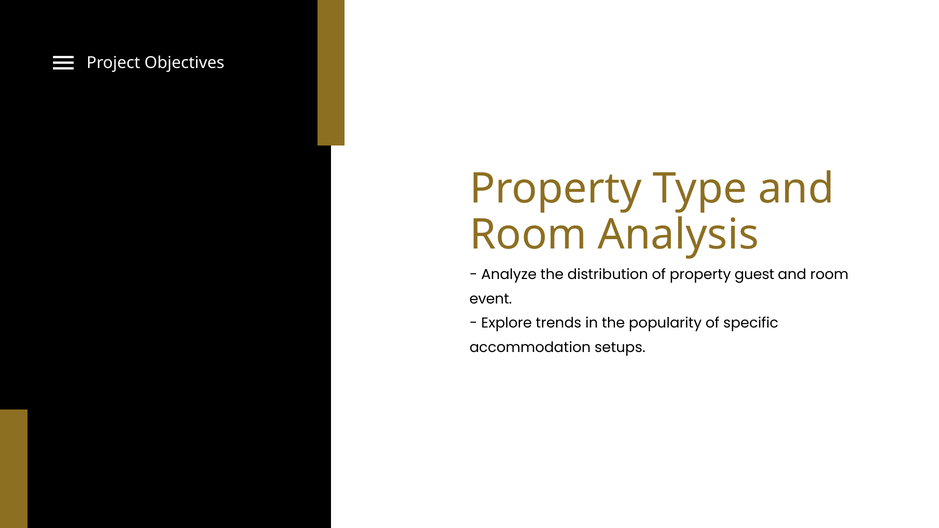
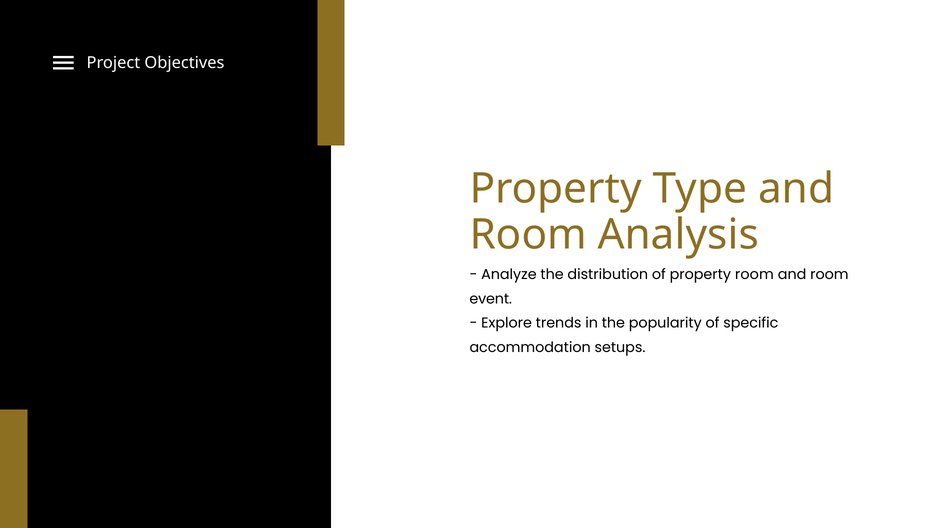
property guest: guest -> room
